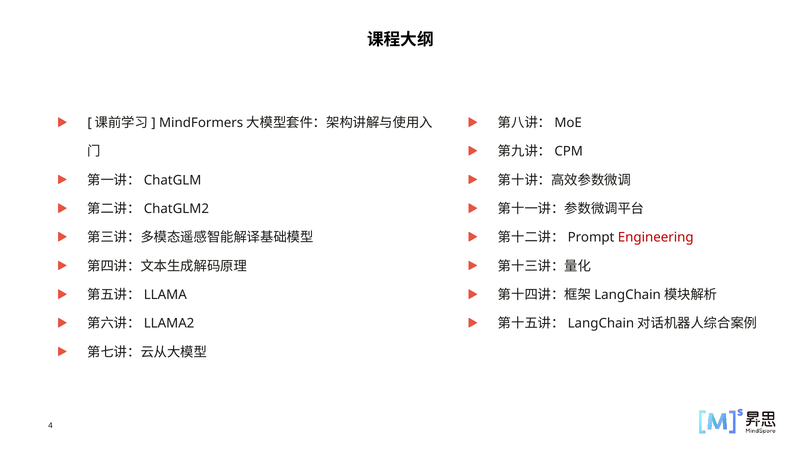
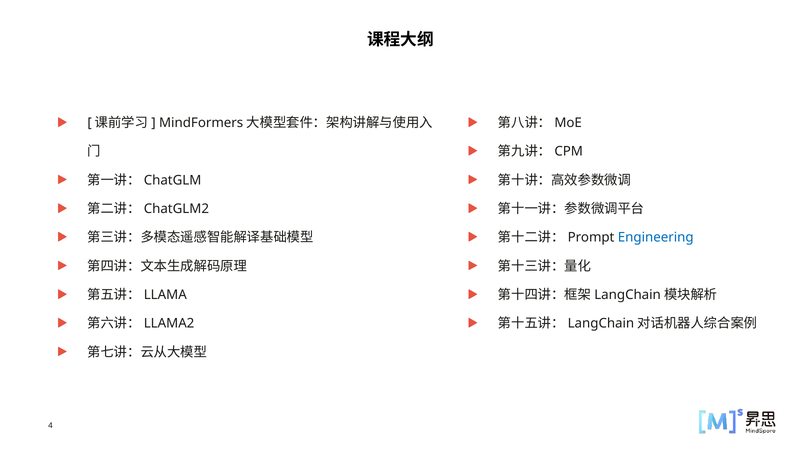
Engineering colour: red -> blue
